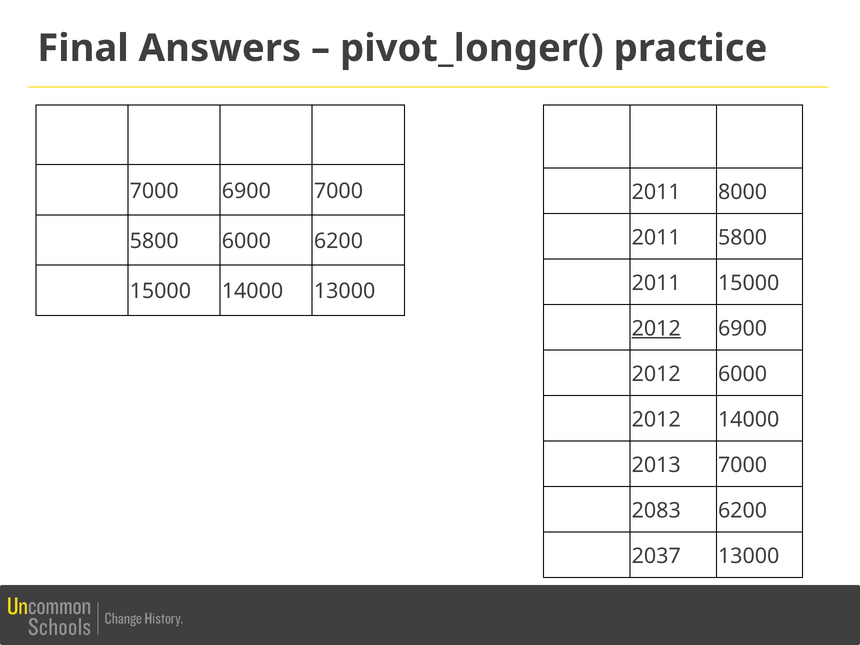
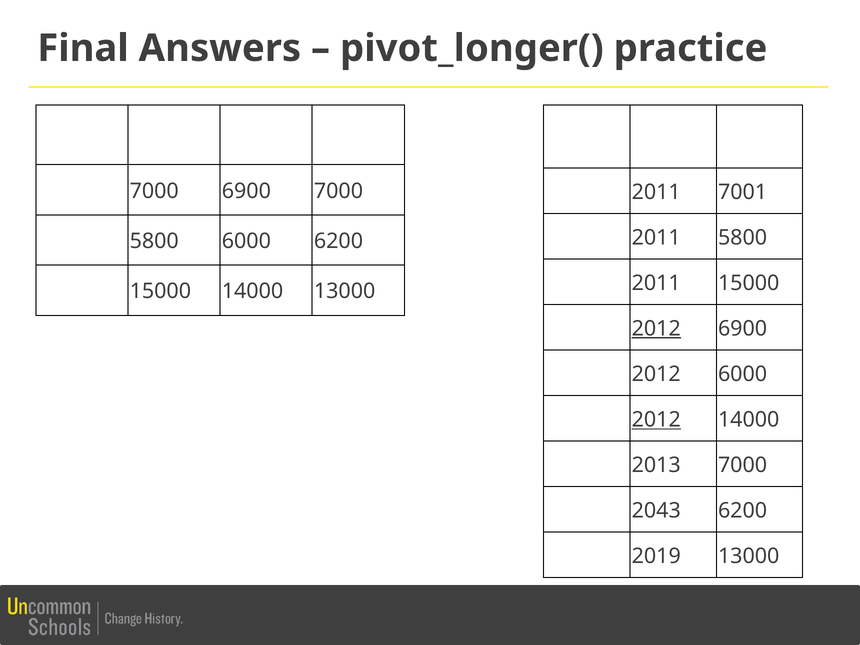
8000: 8000 -> 7001
2012 at (656, 420) underline: none -> present
2083: 2083 -> 2043
2037: 2037 -> 2019
